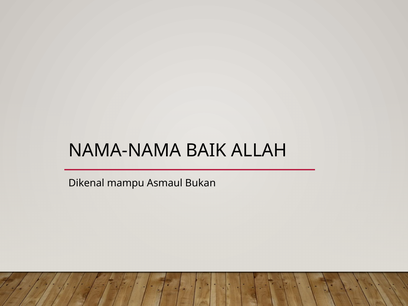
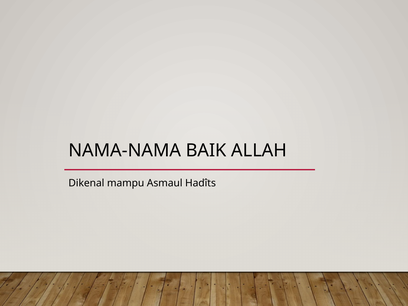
Bukan: Bukan -> Hadîts
